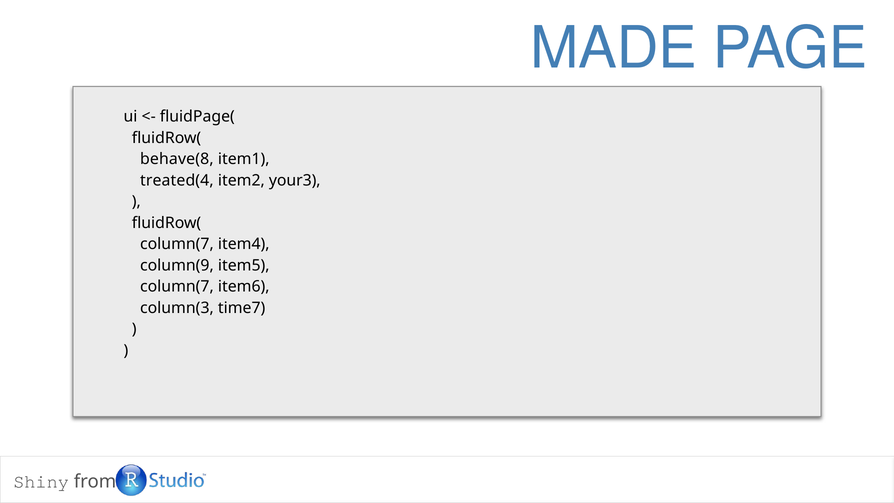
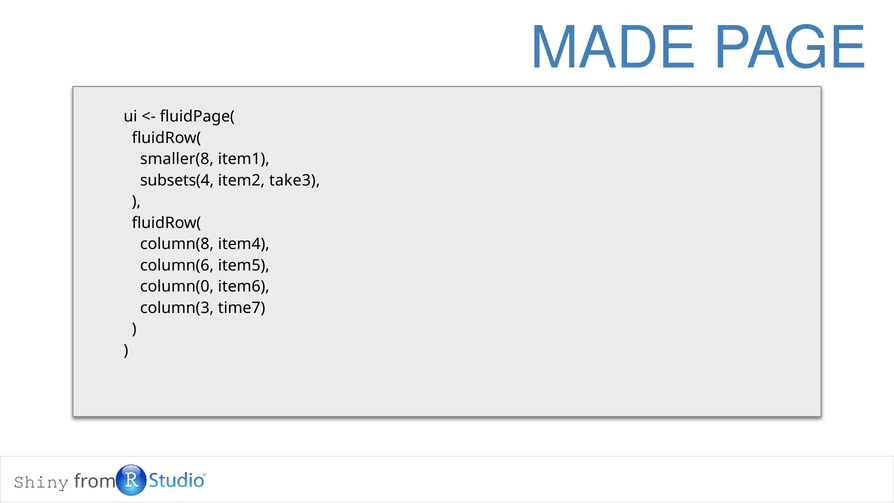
behave(8: behave(8 -> smaller(8
treated(4: treated(4 -> subsets(4
your3: your3 -> take3
column(7 at (177, 244): column(7 -> column(8
column(9: column(9 -> column(6
column(7 at (177, 287): column(7 -> column(0
